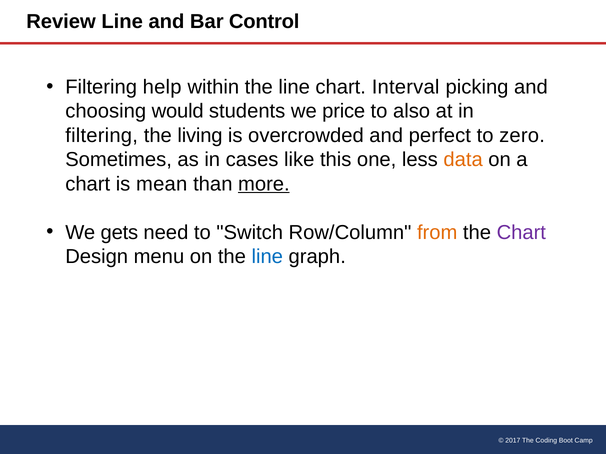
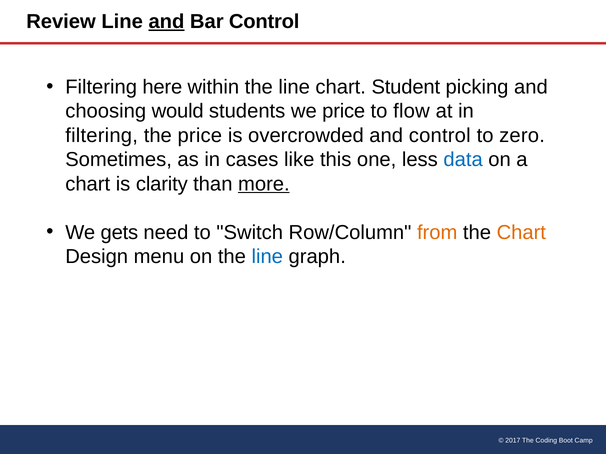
and at (166, 22) underline: none -> present
help: help -> here
Interval: Interval -> Student
also: also -> flow
the living: living -> price
and perfect: perfect -> control
data colour: orange -> blue
mean: mean -> clarity
Chart at (521, 233) colour: purple -> orange
